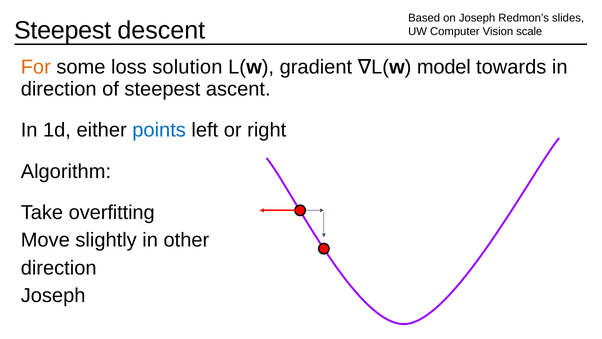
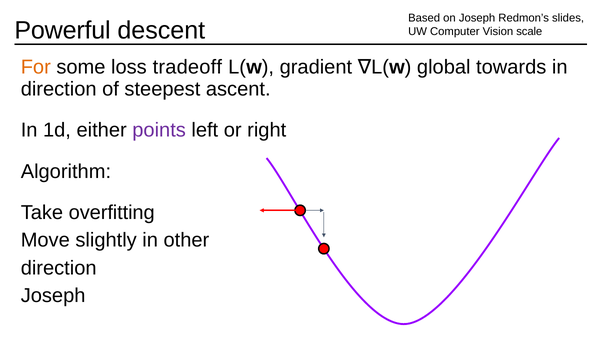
Steepest at (63, 31): Steepest -> Powerful
solution: solution -> tradeoff
model: model -> global
points colour: blue -> purple
